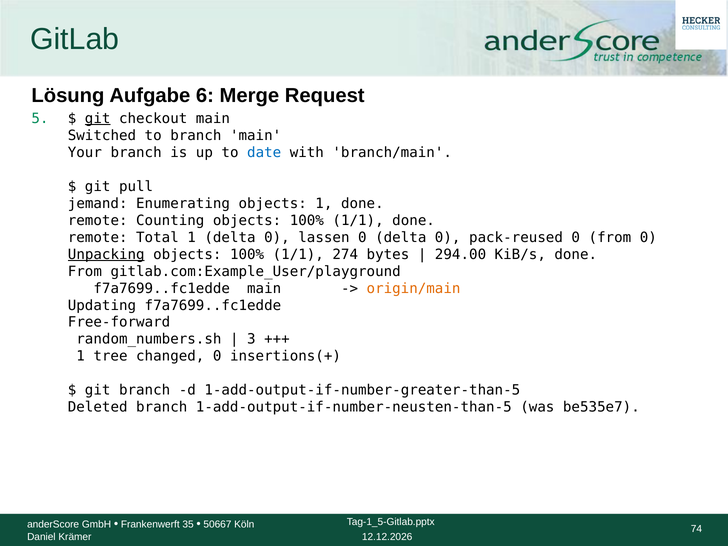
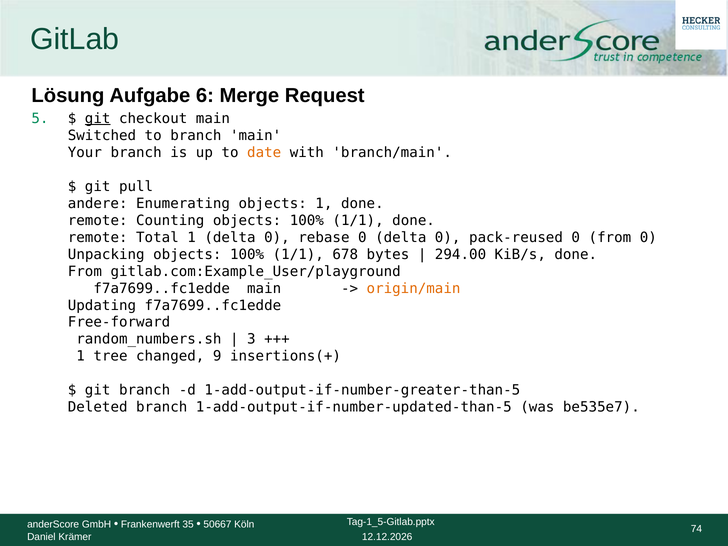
date colour: blue -> orange
jemand: jemand -> andere
lassen: lassen -> rebase
Unpacking underline: present -> none
274: 274 -> 678
changed 0: 0 -> 9
1-add-output-if-number-neusten-than-5: 1-add-output-if-number-neusten-than-5 -> 1-add-output-if-number-updated-than-5
